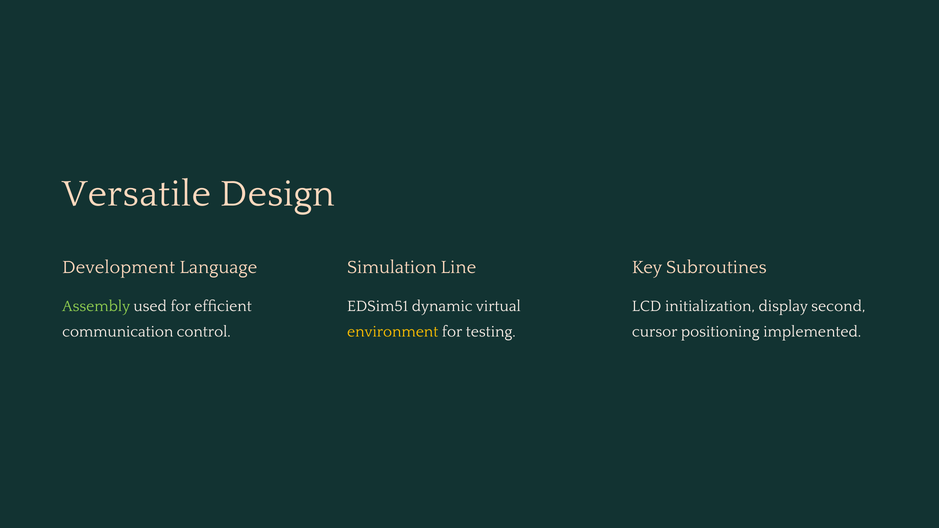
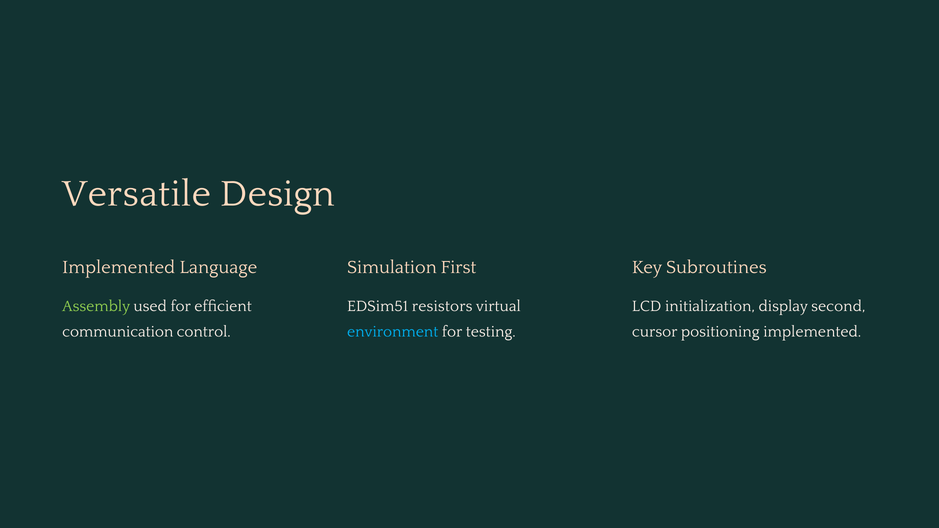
Development at (119, 267): Development -> Implemented
Line: Line -> First
dynamic: dynamic -> resistors
environment colour: yellow -> light blue
